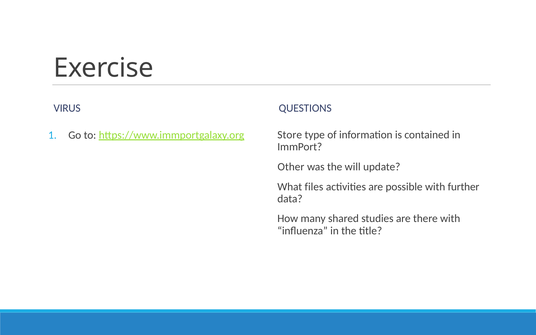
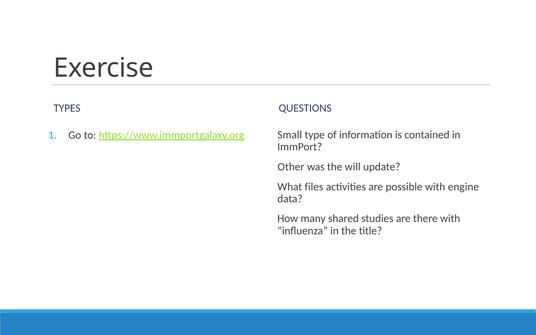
VIRUS: VIRUS -> TYPES
Store: Store -> Small
further: further -> engine
